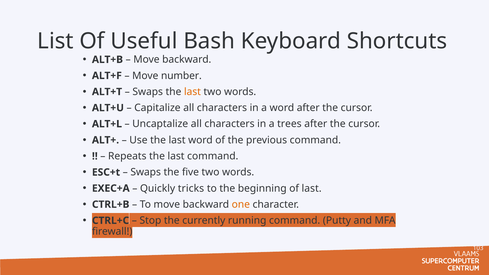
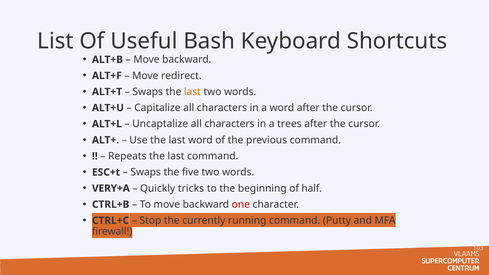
number: number -> redirect
EXEC+A: EXEC+A -> VERY+A
of last: last -> half
one colour: orange -> red
